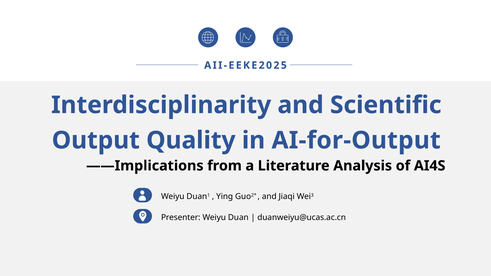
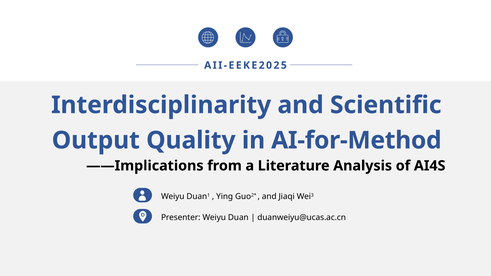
AI-for-Output: AI-for-Output -> AI-for-Method
